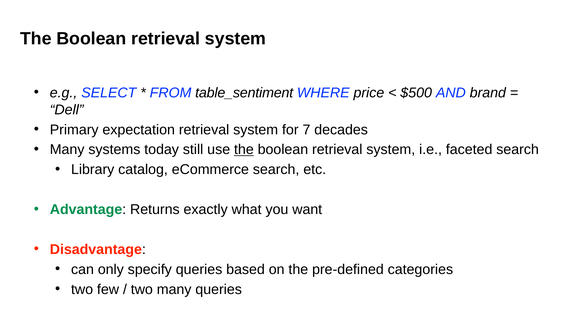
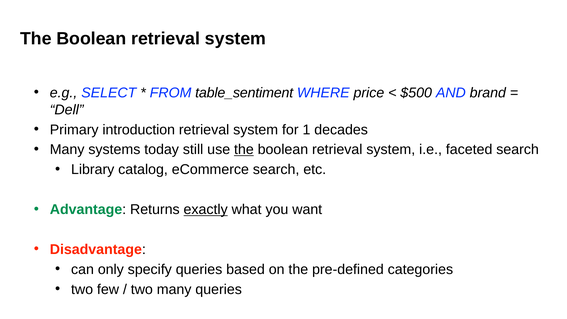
expectation: expectation -> introduction
7: 7 -> 1
exactly underline: none -> present
